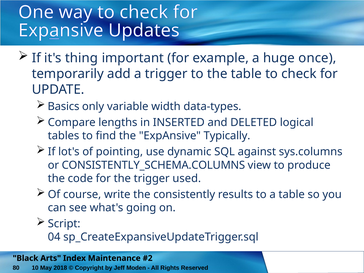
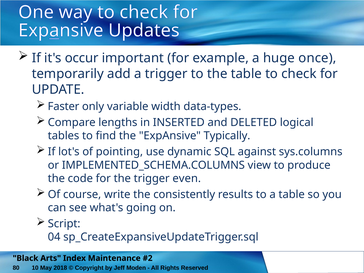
thing: thing -> occur
Basics: Basics -> Faster
CONSISTENTLY_SCHEMA.COLUMNS: CONSISTENTLY_SCHEMA.COLUMNS -> IMPLEMENTED_SCHEMA.COLUMNS
used: used -> even
